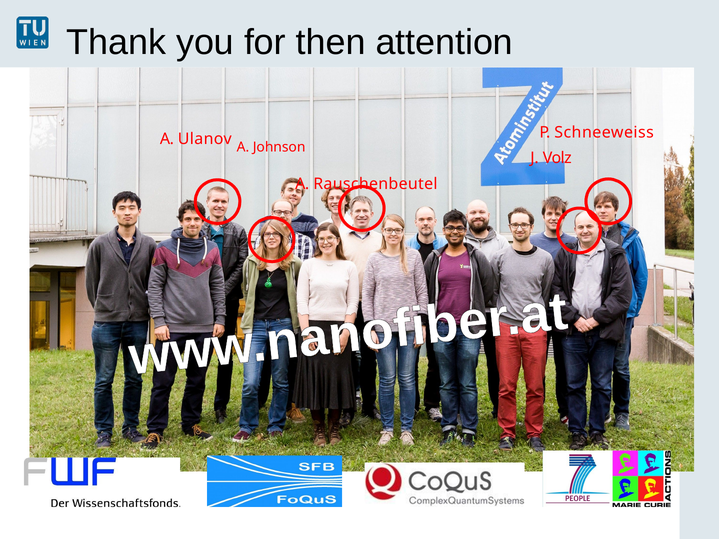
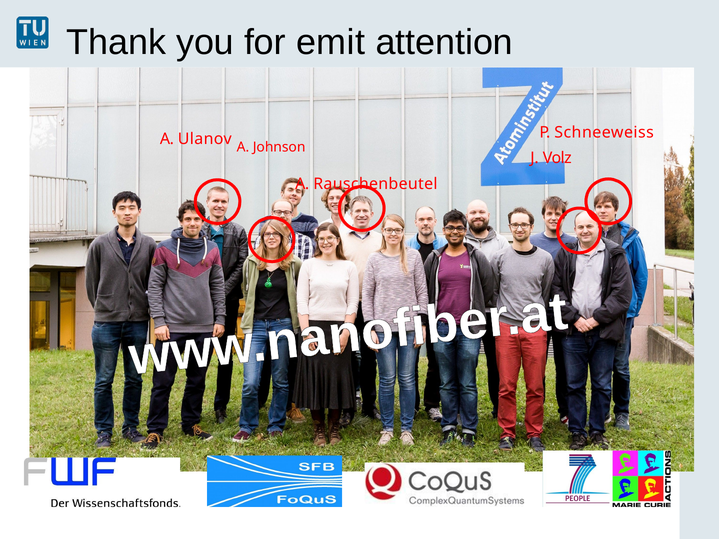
then: then -> emit
